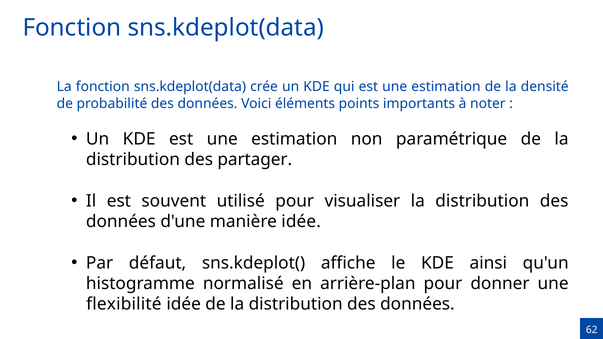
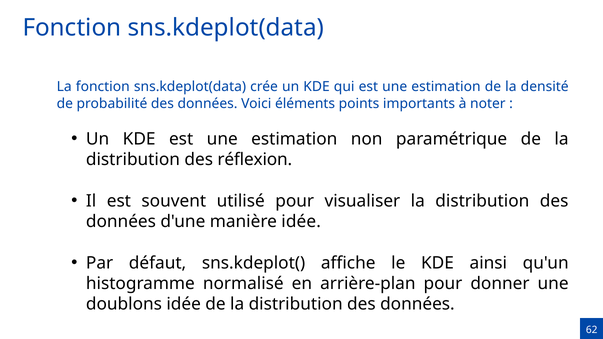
partager: partager -> réflexion
flexibilité: flexibilité -> doublons
